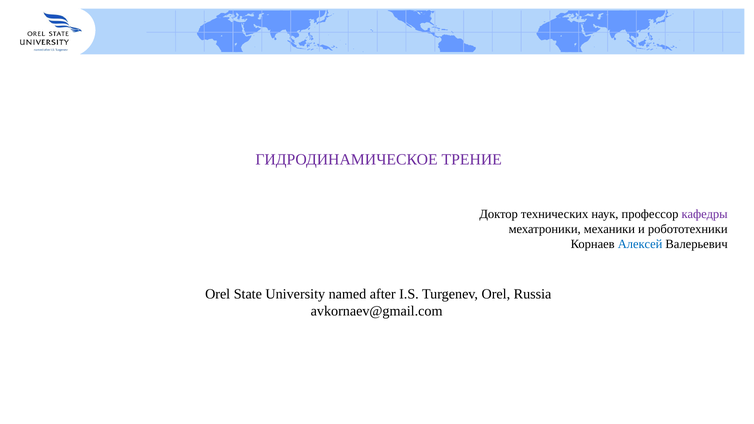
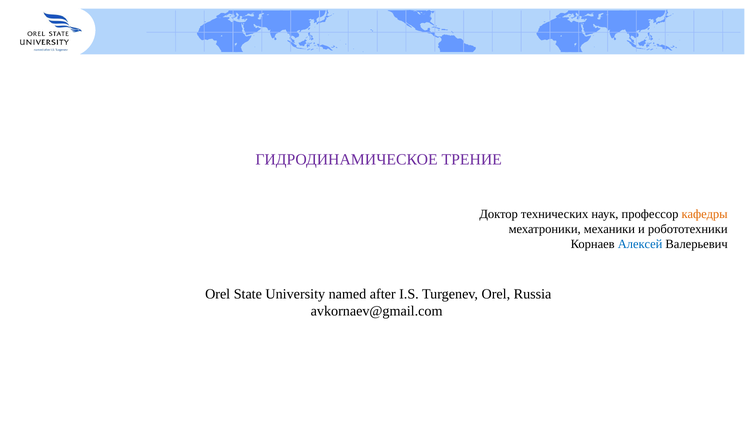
кафедры colour: purple -> orange
